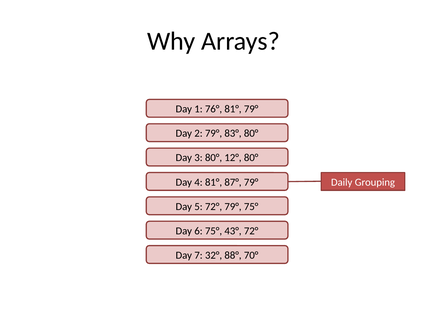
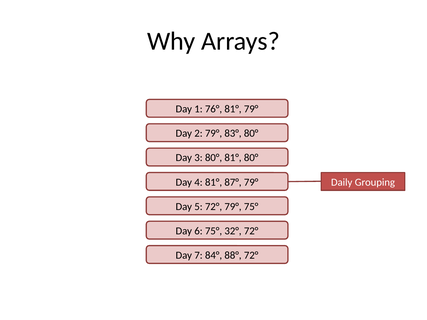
80° 12°: 12° -> 81°
43°: 43° -> 32°
32°: 32° -> 84°
88° 70°: 70° -> 72°
